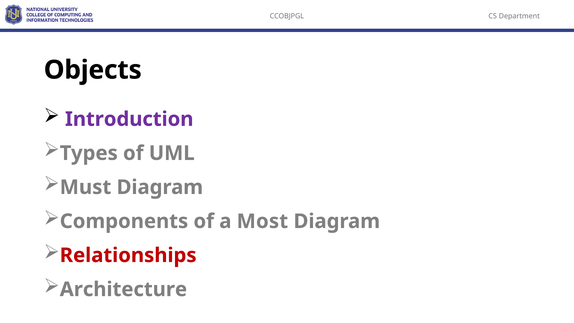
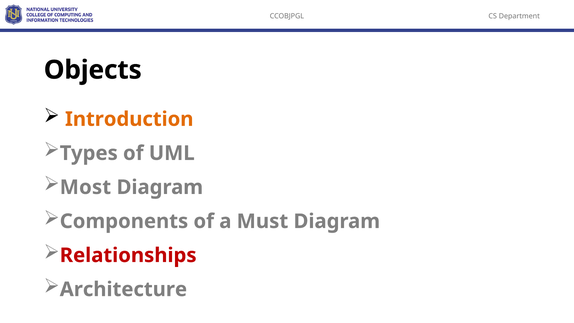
Introduction colour: purple -> orange
Must: Must -> Most
Most: Most -> Must
